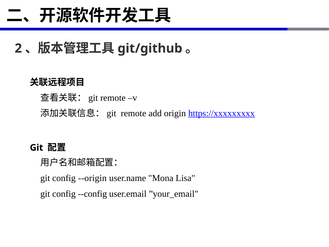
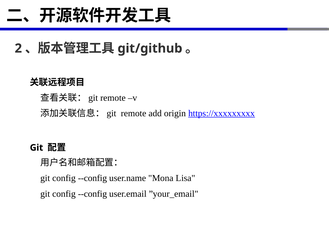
--origin at (92, 178): --origin -> --config
